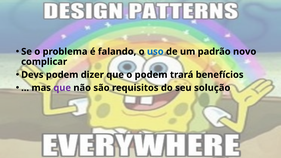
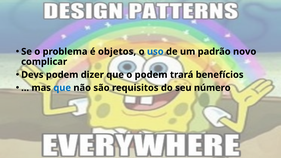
falando: falando -> objetos
que at (62, 88) colour: purple -> blue
solução: solução -> número
